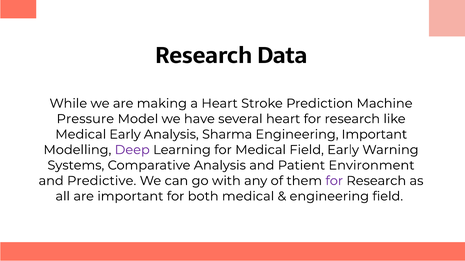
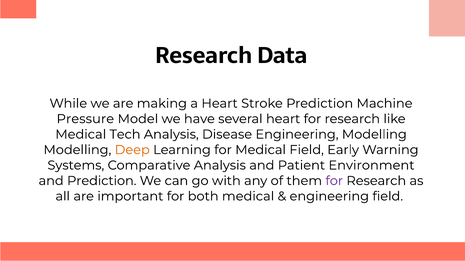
Medical Early: Early -> Tech
Sharma: Sharma -> Disease
Engineering Important: Important -> Modelling
Deep colour: purple -> orange
and Predictive: Predictive -> Prediction
